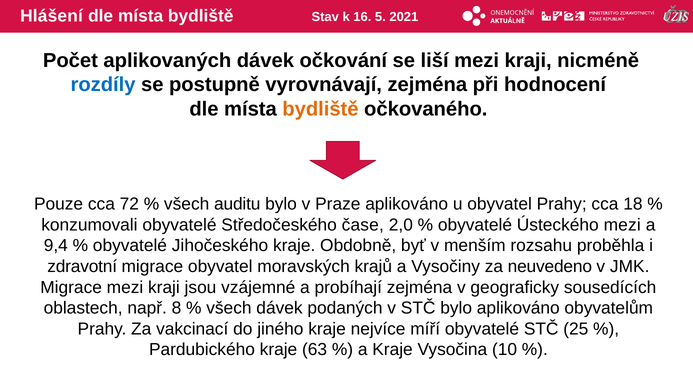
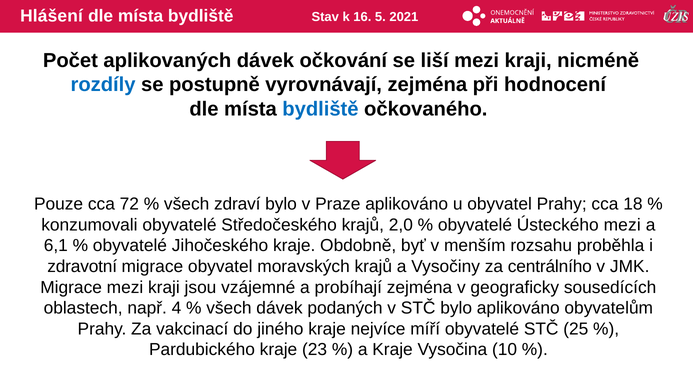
bydliště at (320, 109) colour: orange -> blue
auditu: auditu -> zdraví
Středočeského čase: čase -> krajů
9,4: 9,4 -> 6,1
neuvedeno: neuvedeno -> centrálního
8: 8 -> 4
63: 63 -> 23
